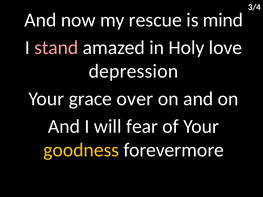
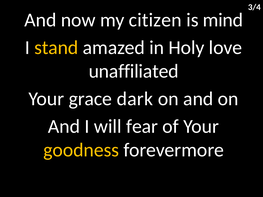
rescue: rescue -> citizen
stand colour: pink -> yellow
depression: depression -> unaffiliated
over: over -> dark
